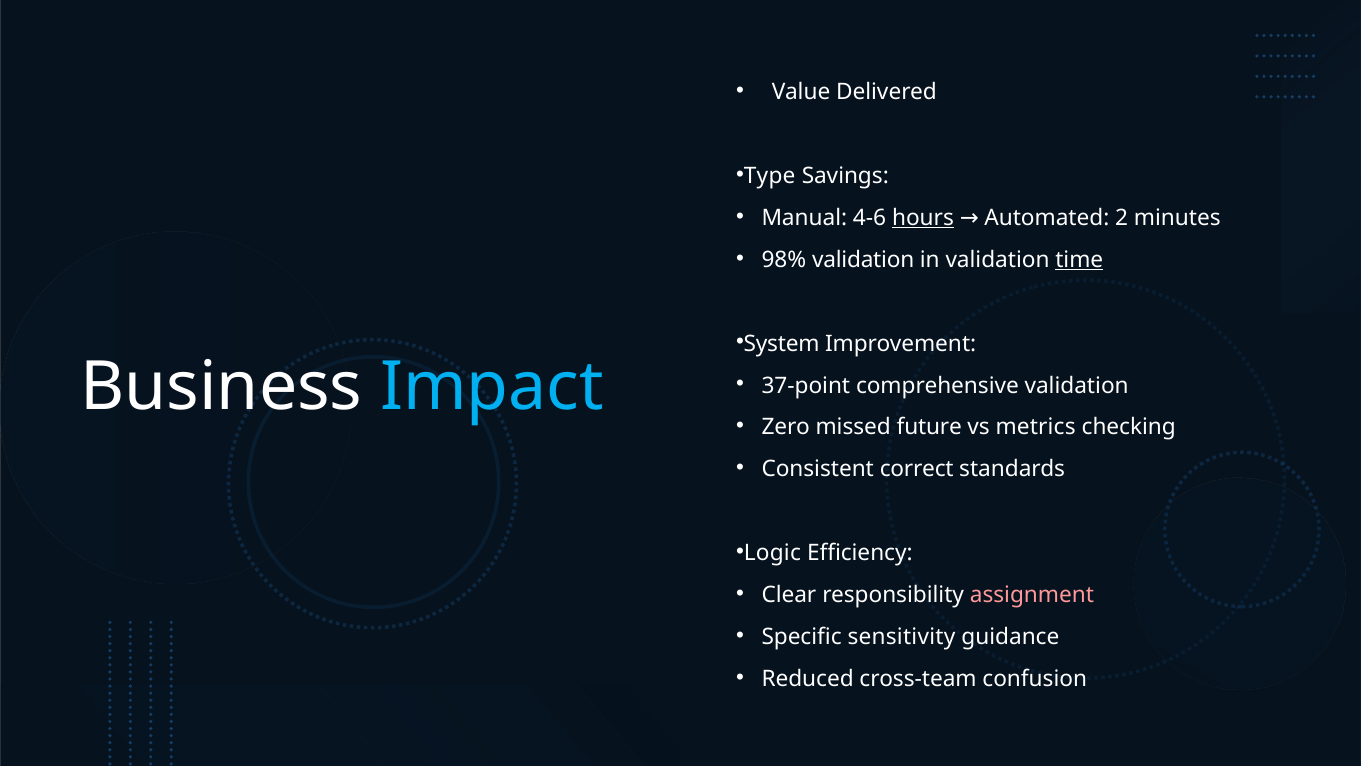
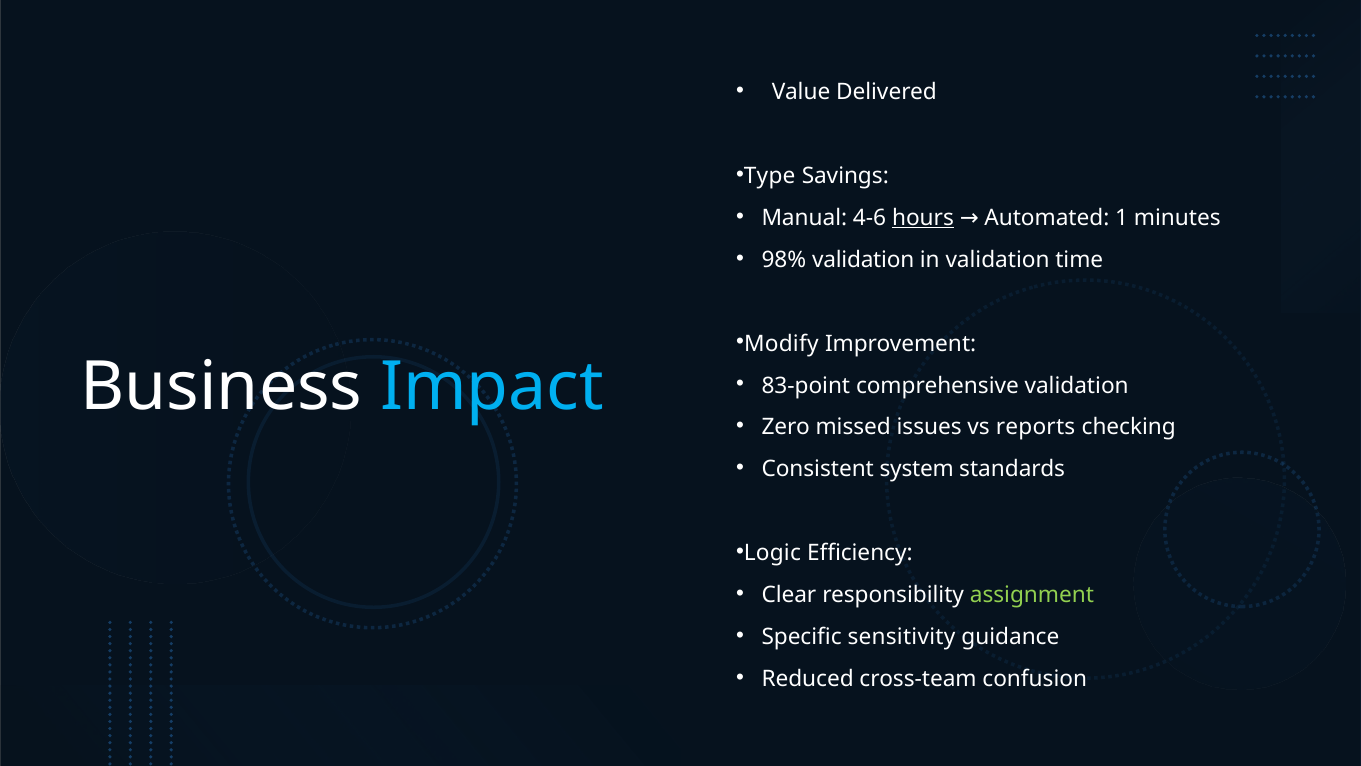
2: 2 -> 1
time underline: present -> none
System: System -> Modify
37-point: 37-point -> 83-point
future: future -> issues
metrics: metrics -> reports
correct: correct -> system
assignment colour: pink -> light green
